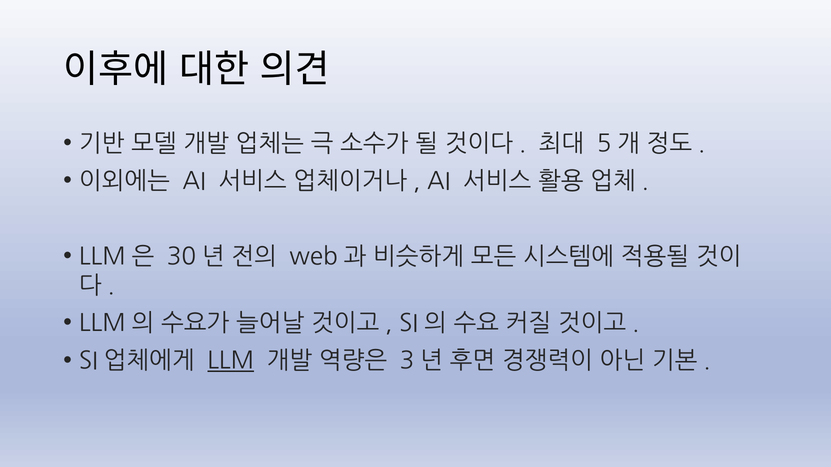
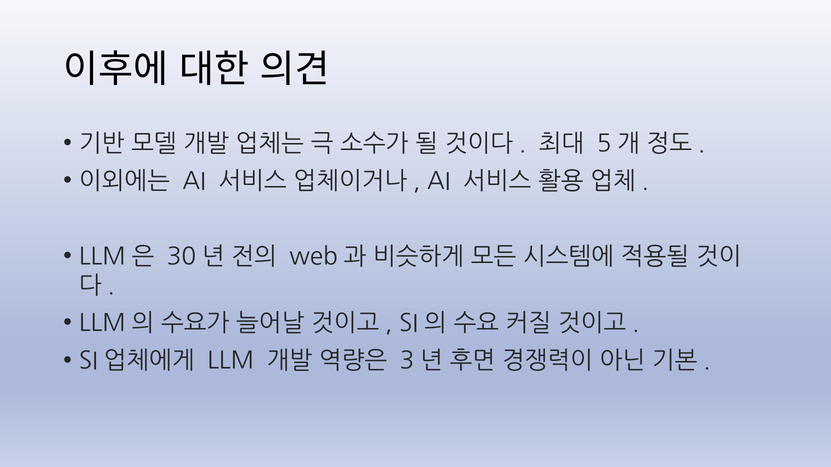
LLM underline: present -> none
